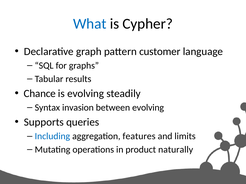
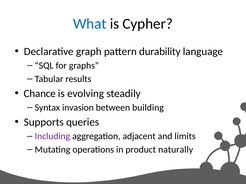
customer: customer -> durability
between evolving: evolving -> building
Including colour: blue -> purple
features: features -> adjacent
